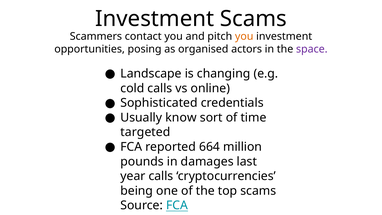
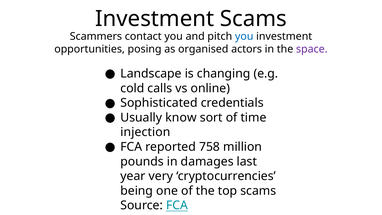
you at (244, 36) colour: orange -> blue
targeted: targeted -> injection
664: 664 -> 758
year calls: calls -> very
